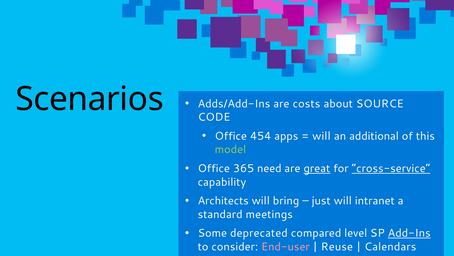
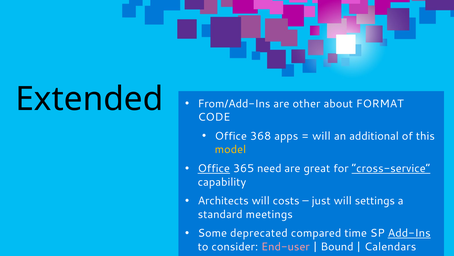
Scenarios: Scenarios -> Extended
Adds/Add-Ins: Adds/Add-Ins -> From/Add-Ins
costs: costs -> other
SOURCE: SOURCE -> FORMAT
454: 454 -> 368
model colour: light green -> yellow
Office at (214, 168) underline: none -> present
great underline: present -> none
bring: bring -> costs
intranet: intranet -> settings
level: level -> time
Reuse: Reuse -> Bound
